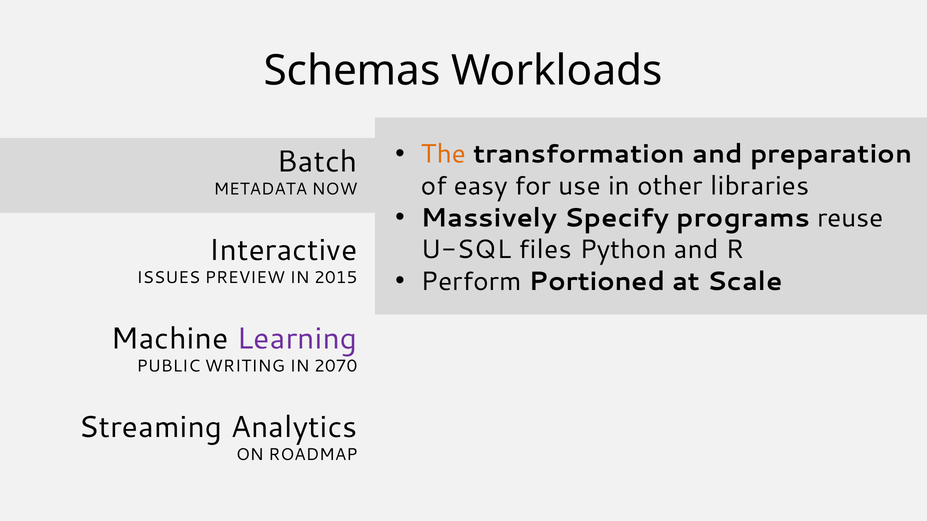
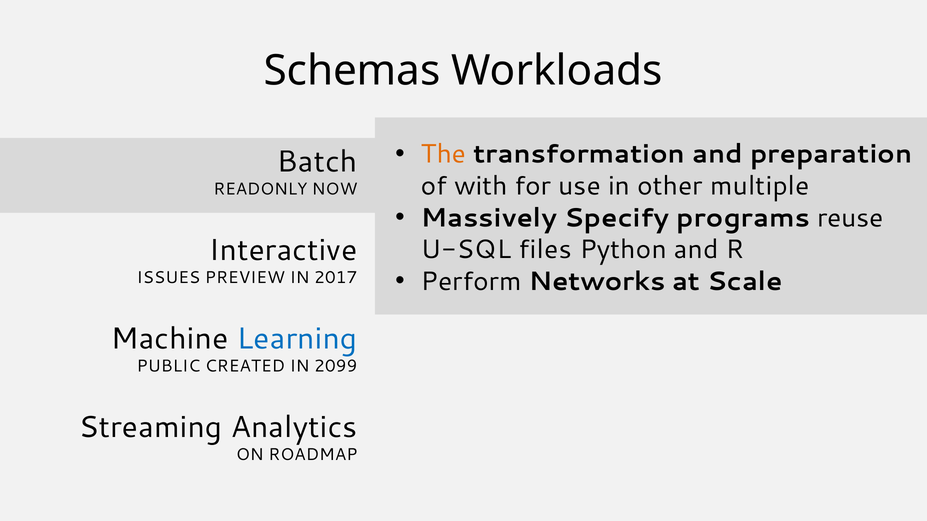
easy: easy -> with
libraries: libraries -> multiple
METADATA: METADATA -> READONLY
Portioned: Portioned -> Networks
2015: 2015 -> 2017
Learning colour: purple -> blue
WRITING: WRITING -> CREATED
2070: 2070 -> 2099
